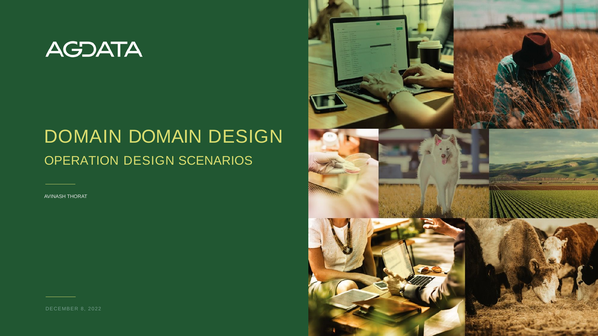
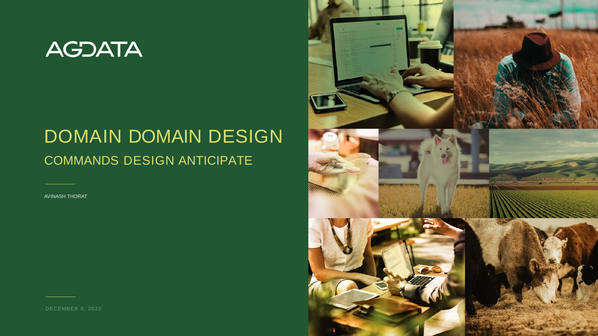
OPERATION: OPERATION -> COMMANDS
SCENARIOS: SCENARIOS -> ANTICIPATE
